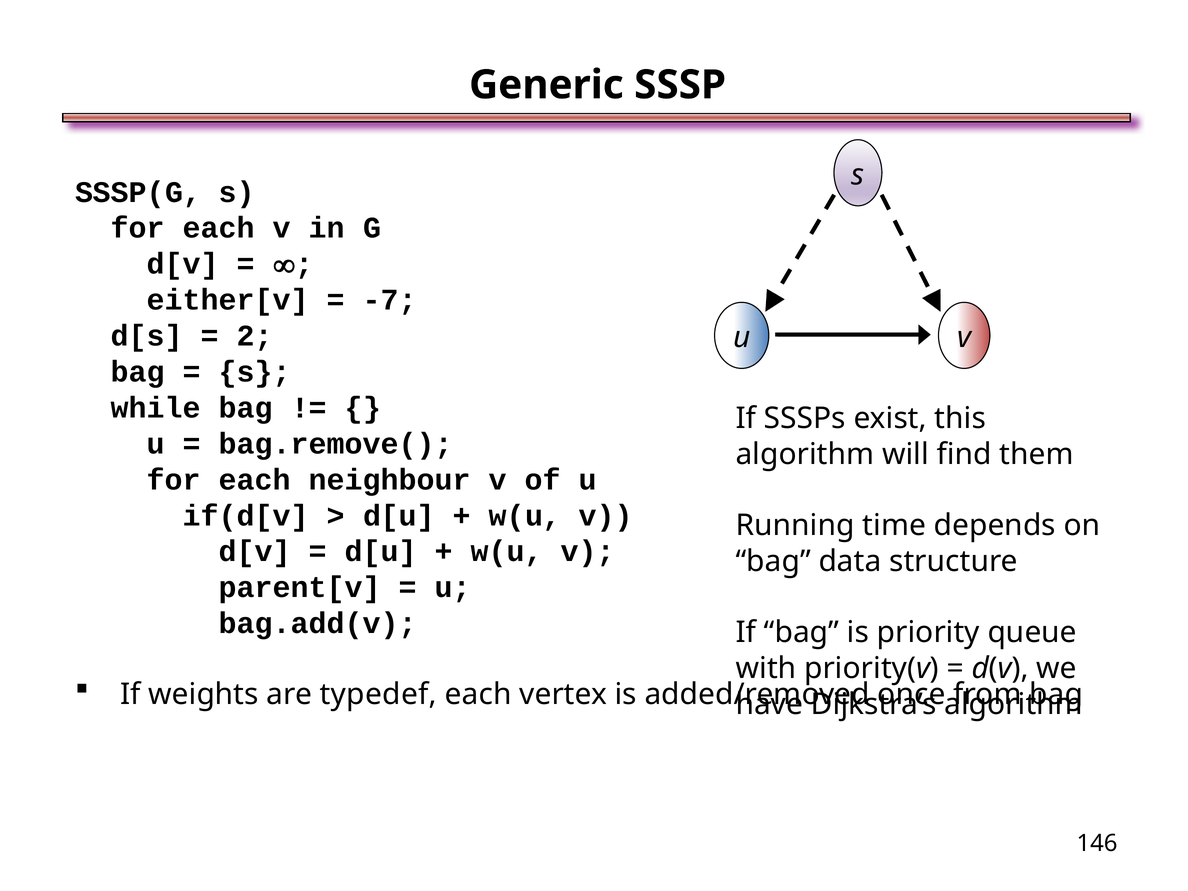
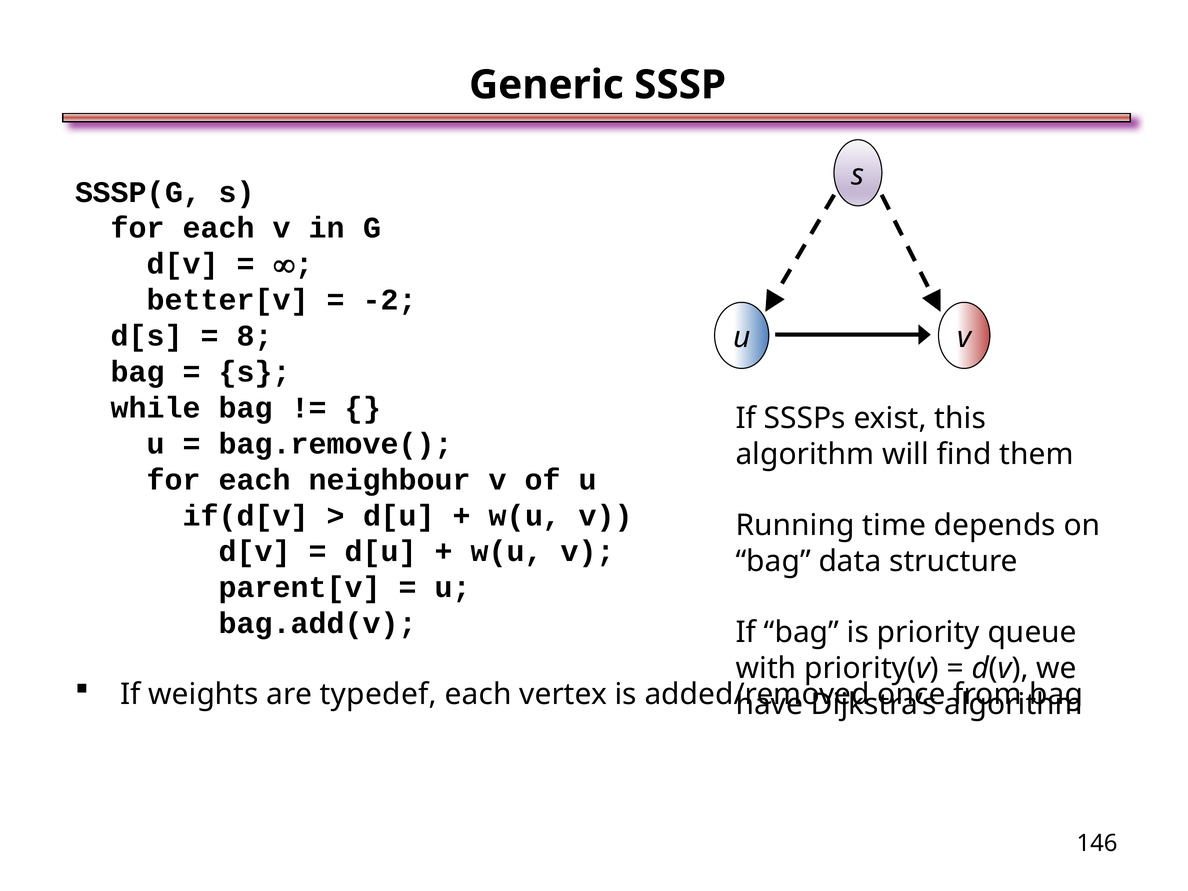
either[v: either[v -> better[v
-7: -7 -> -2
2: 2 -> 8
